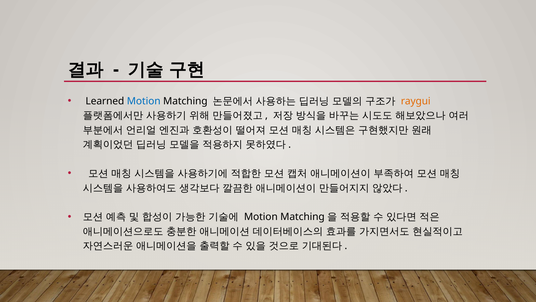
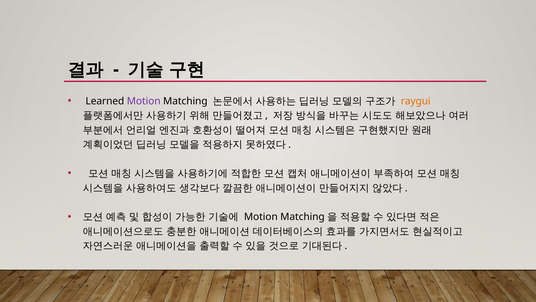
Motion at (144, 101) colour: blue -> purple
